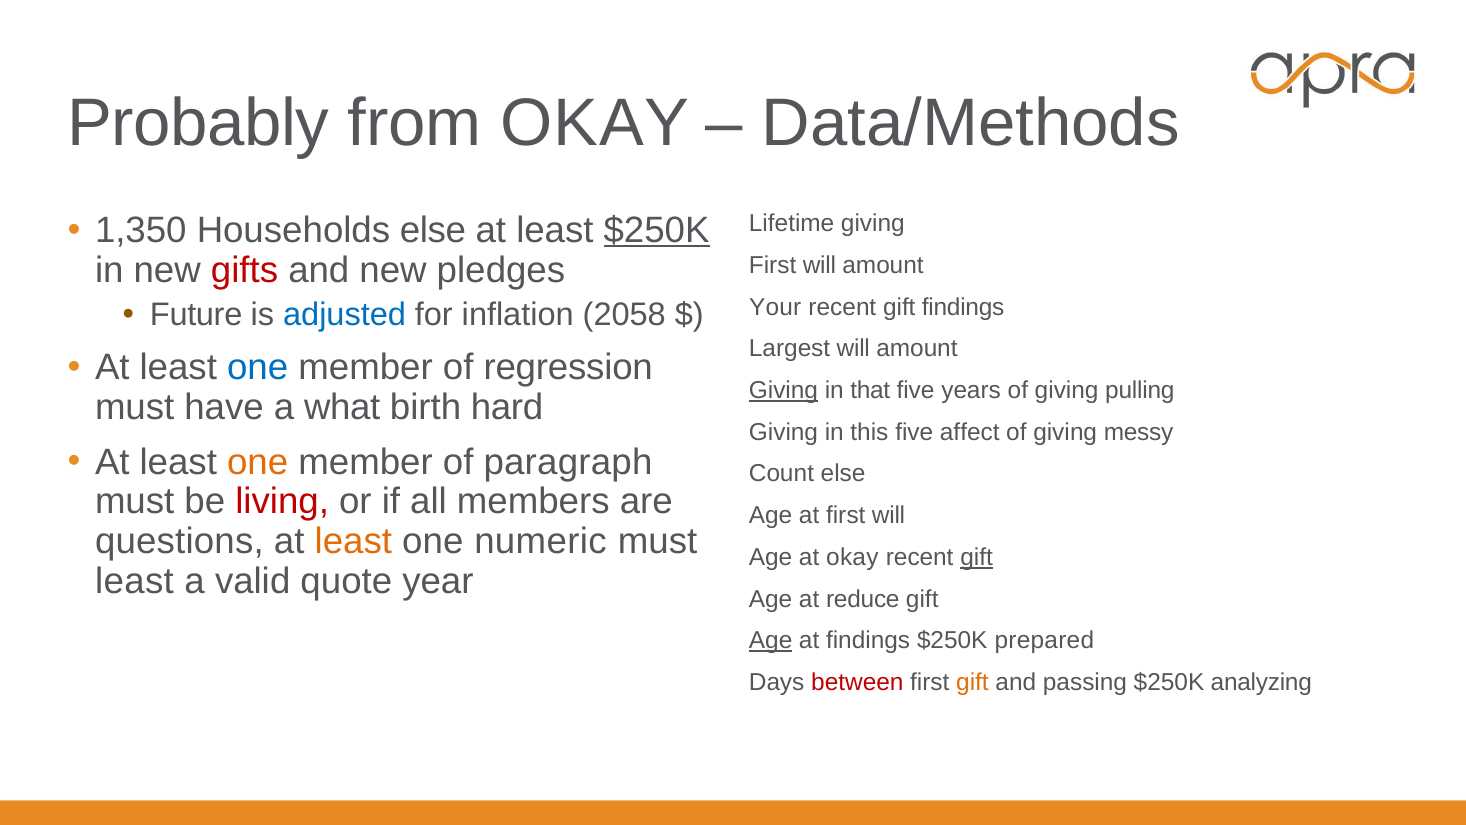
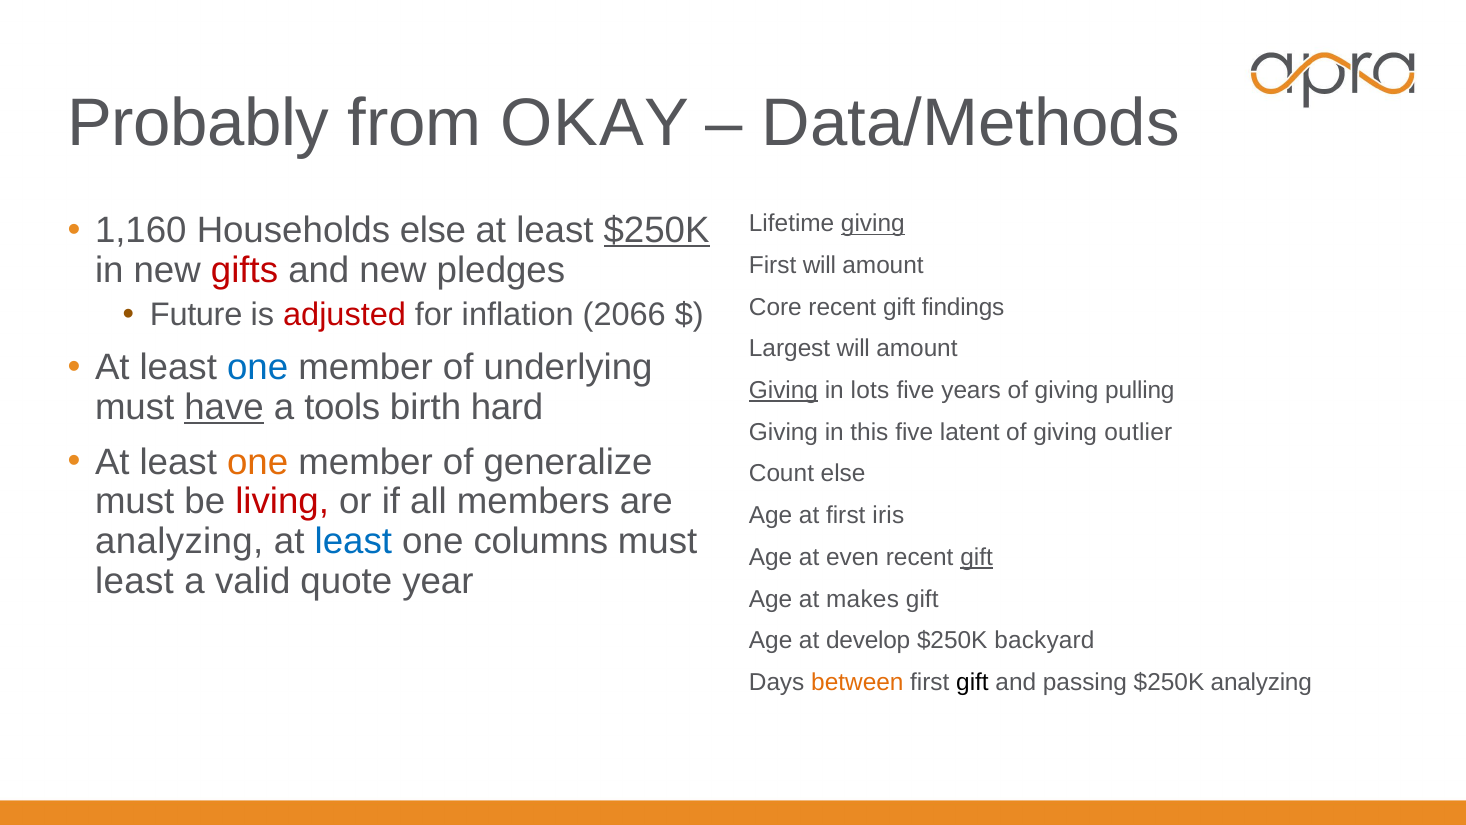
1,350: 1,350 -> 1,160
giving at (873, 224) underline: none -> present
Your: Your -> Core
adjusted colour: blue -> red
2058: 2058 -> 2066
regression: regression -> underlying
that: that -> lots
have underline: none -> present
what: what -> tools
affect: affect -> latent
messy: messy -> outlier
paragraph: paragraph -> generalize
at first will: will -> iris
questions at (179, 541): questions -> analyzing
least at (353, 541) colour: orange -> blue
numeric: numeric -> columns
at okay: okay -> even
reduce: reduce -> makes
Age at (771, 640) underline: present -> none
at findings: findings -> develop
prepared: prepared -> backyard
between colour: red -> orange
gift at (972, 682) colour: orange -> black
